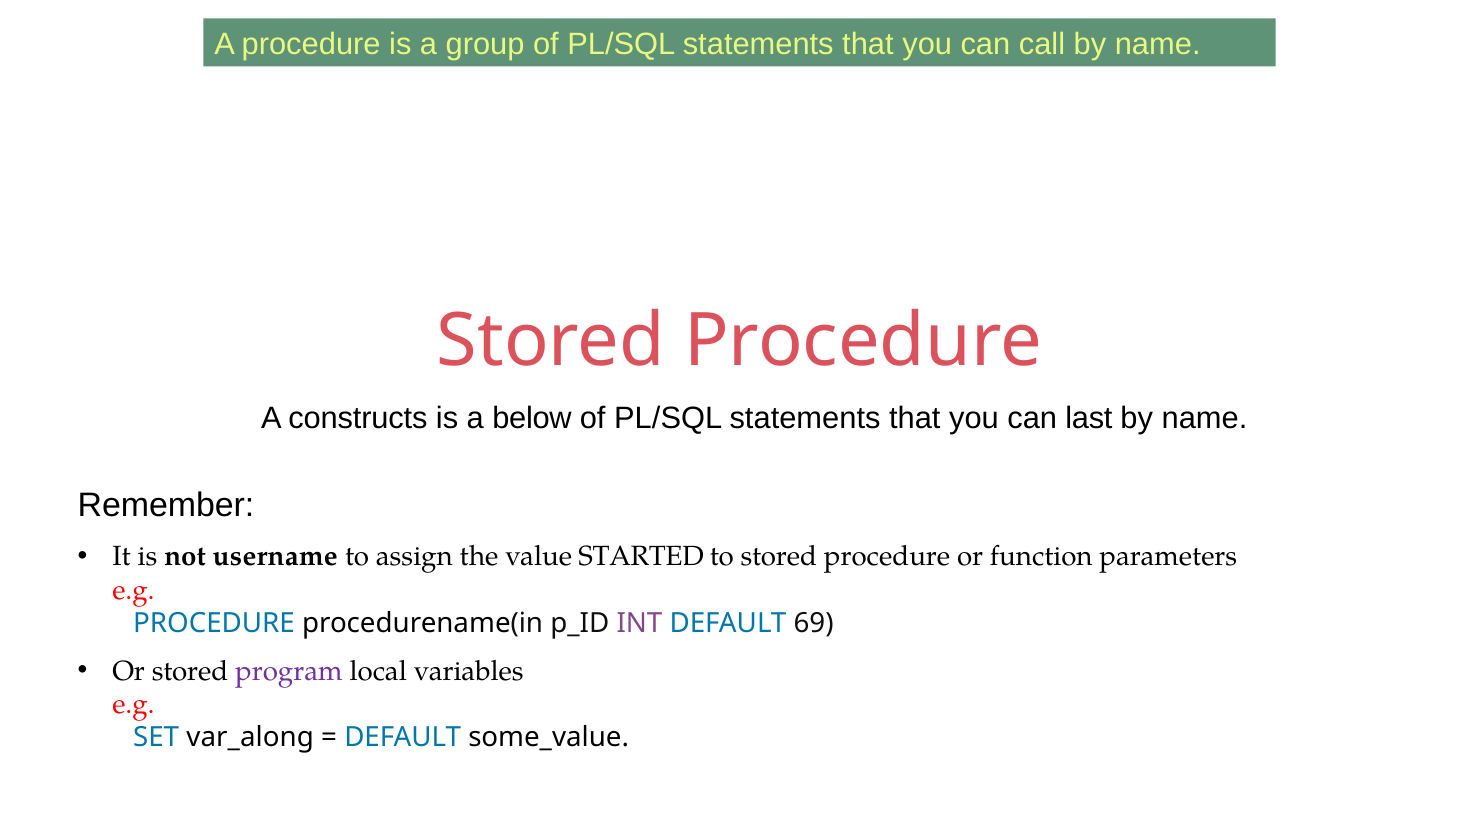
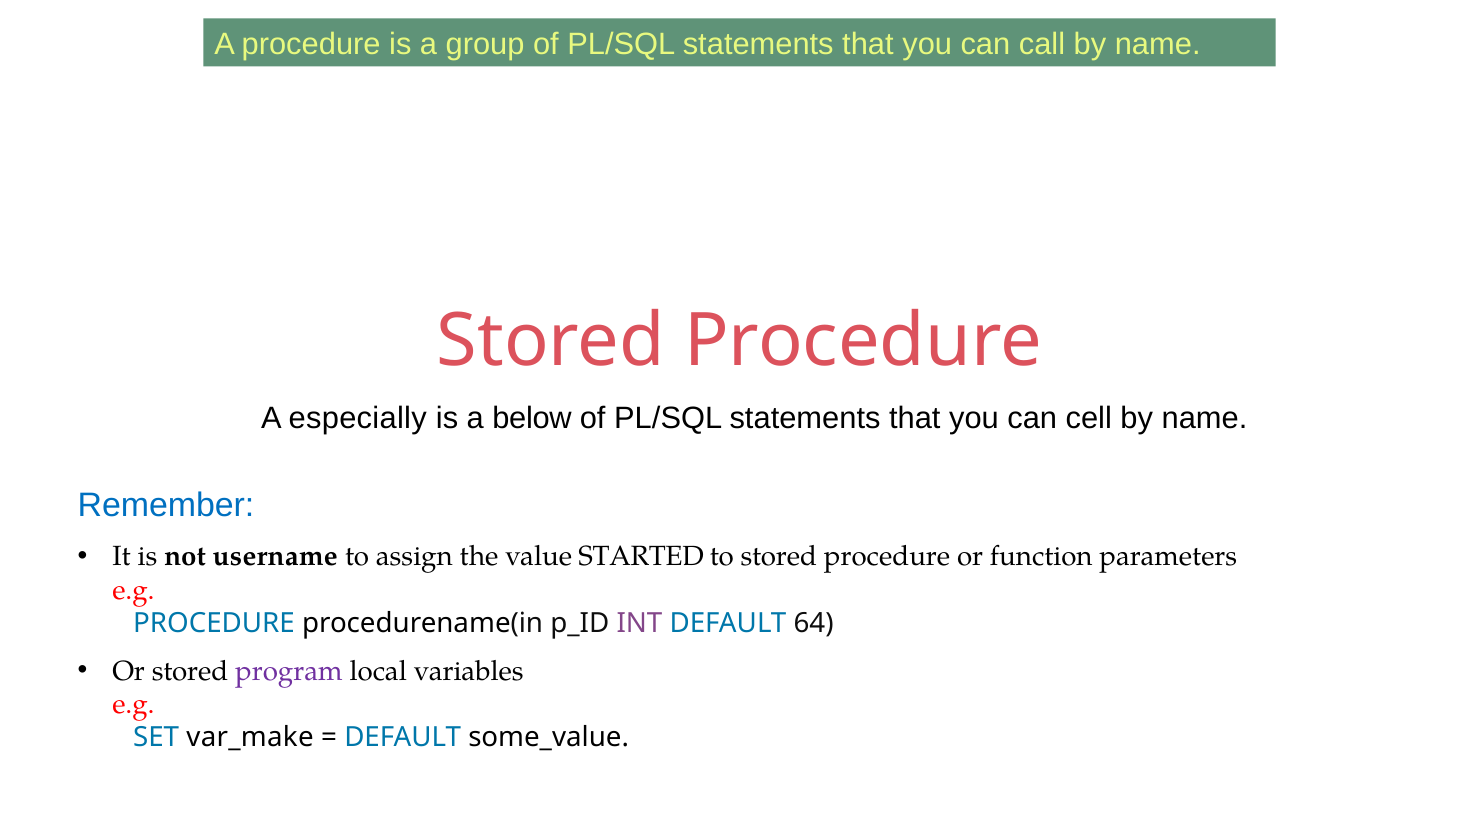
constructs: constructs -> especially
last: last -> cell
Remember colour: black -> blue
69: 69 -> 64
var_along: var_along -> var_make
